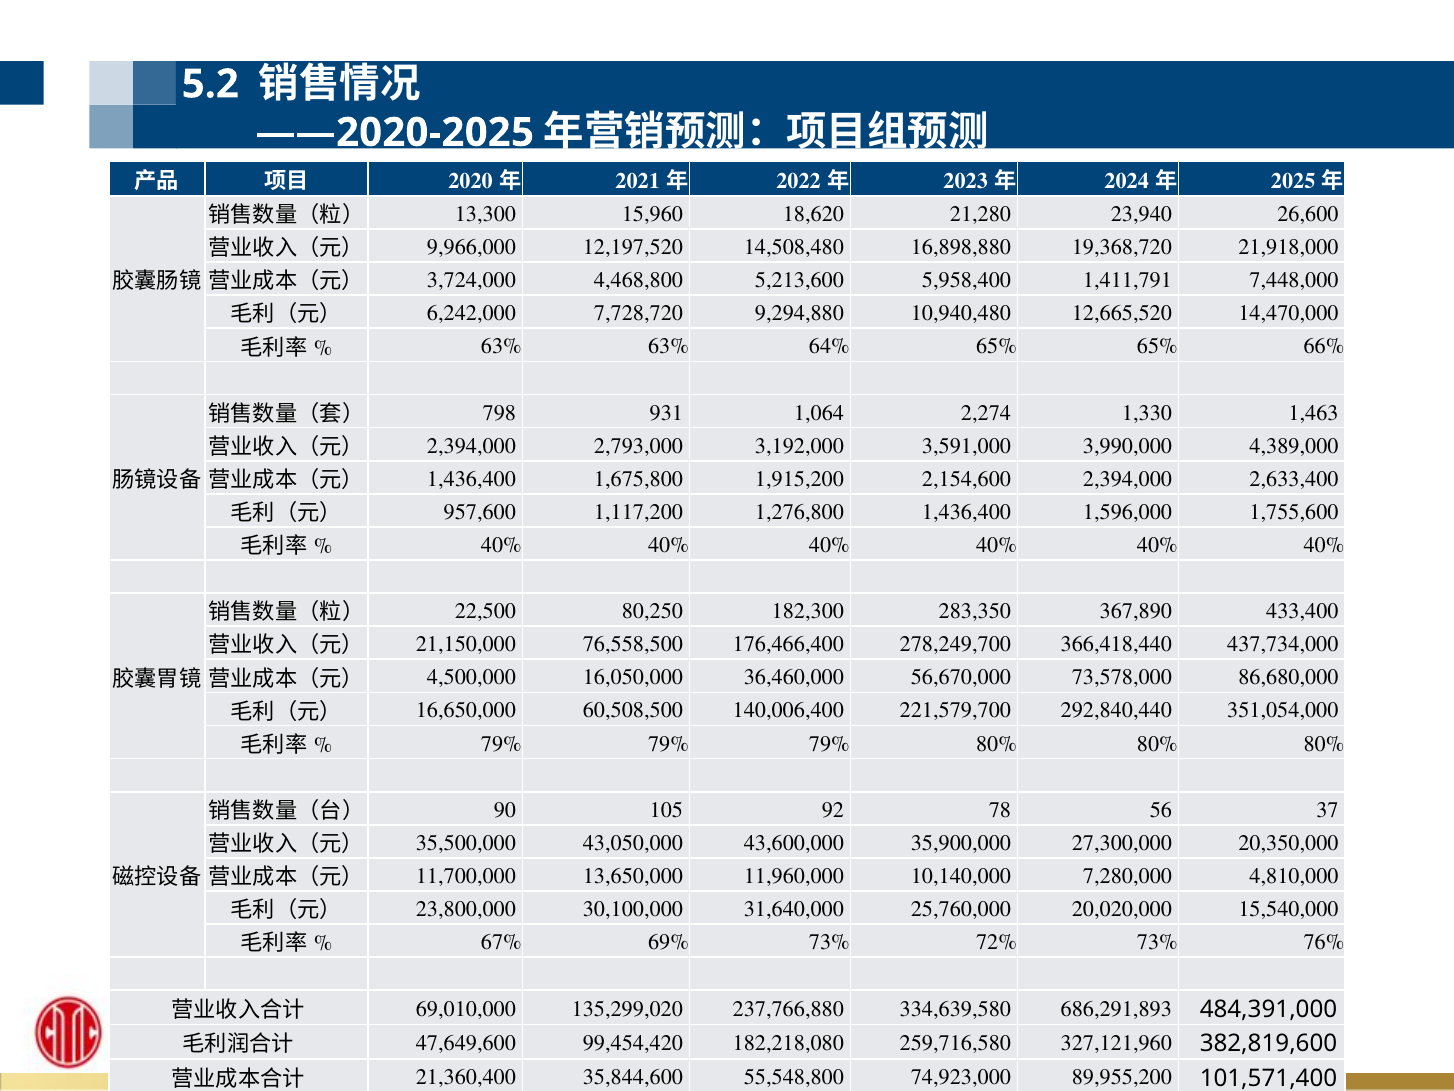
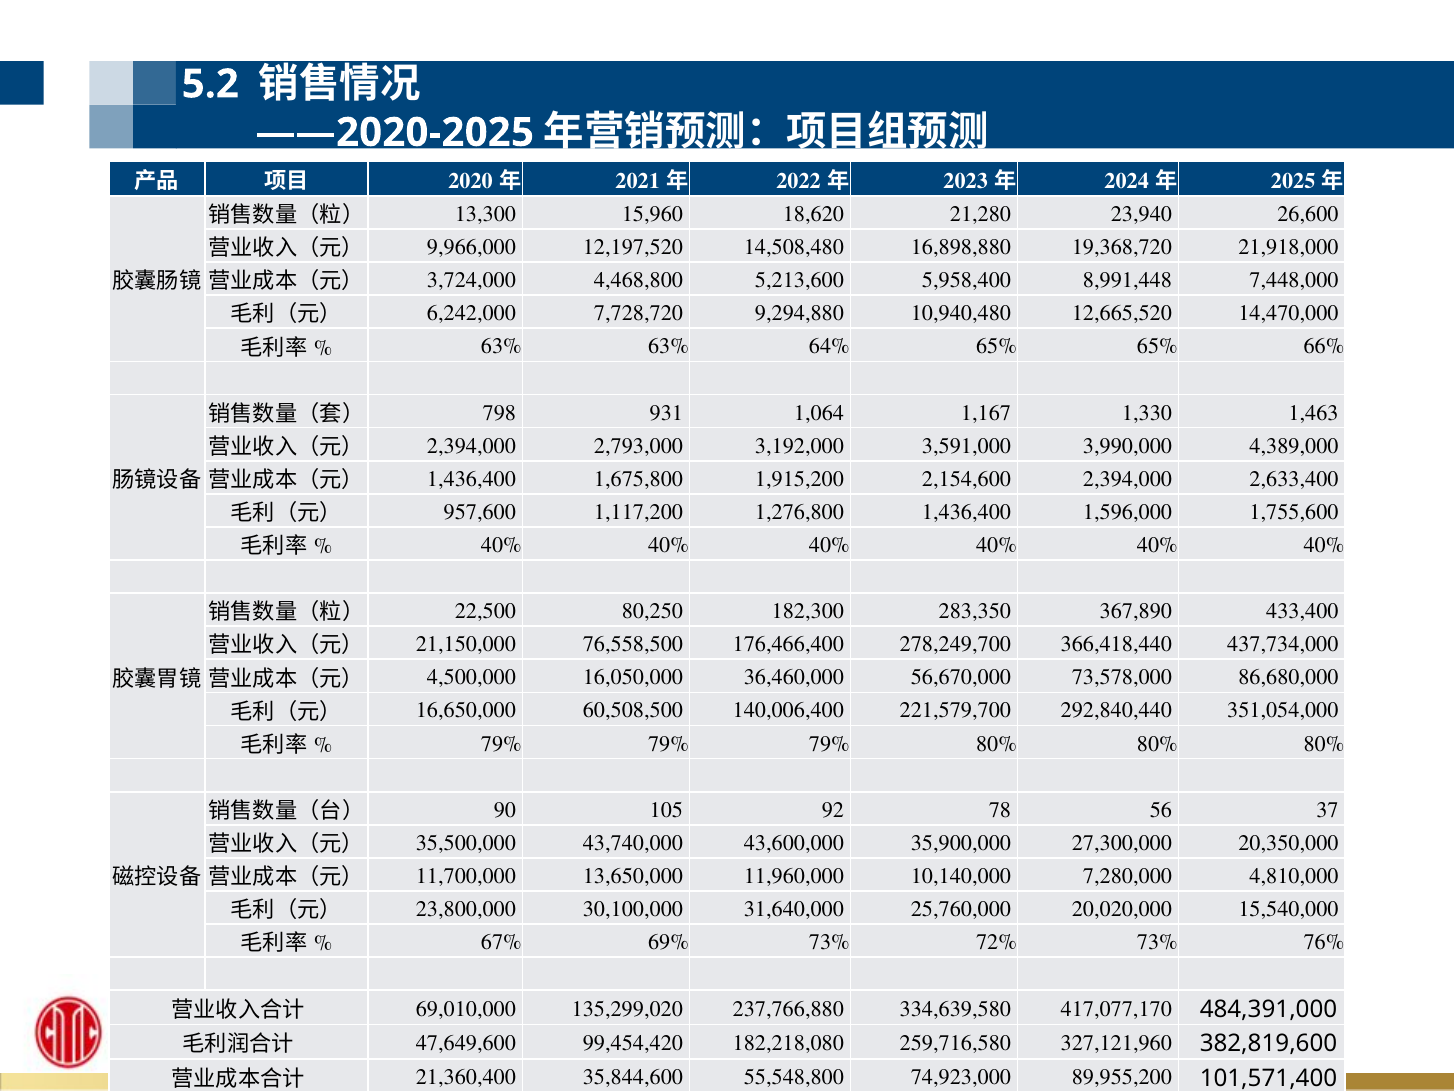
1,411,791: 1,411,791 -> 8,991,448
2,274: 2,274 -> 1,167
43,050,000: 43,050,000 -> 43,740,000
686,291,893: 686,291,893 -> 417,077,170
